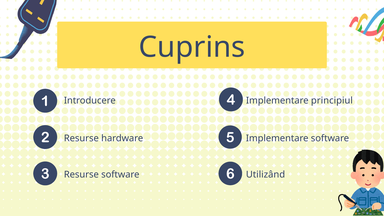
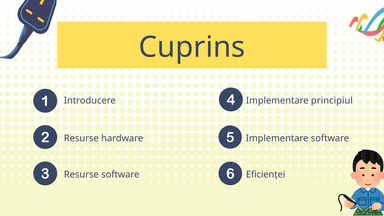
Utilizând: Utilizând -> Eficienței
